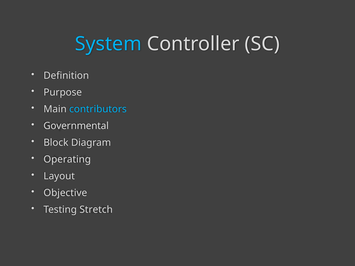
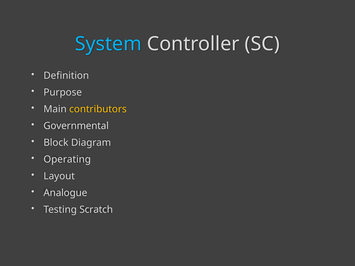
contributors colour: light blue -> yellow
Objective: Objective -> Analogue
Stretch: Stretch -> Scratch
